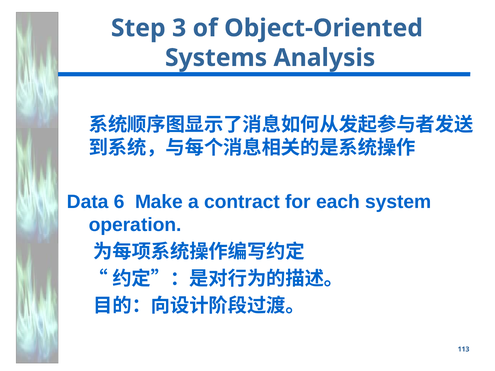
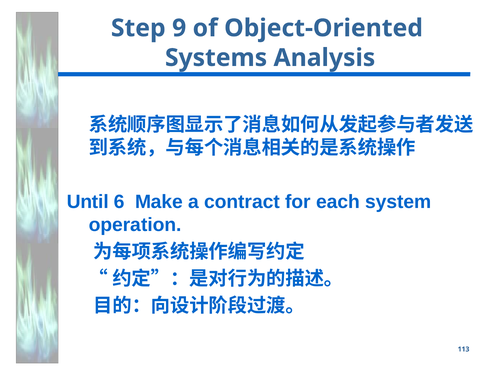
3: 3 -> 9
Data: Data -> Until
